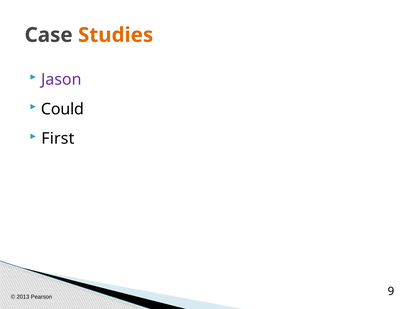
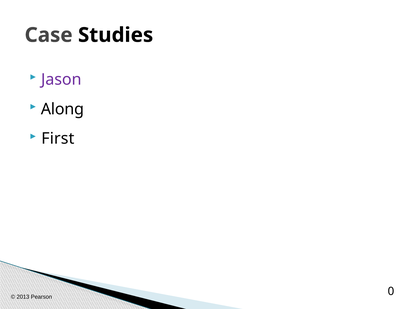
Studies colour: orange -> black
Could: Could -> Along
9: 9 -> 0
